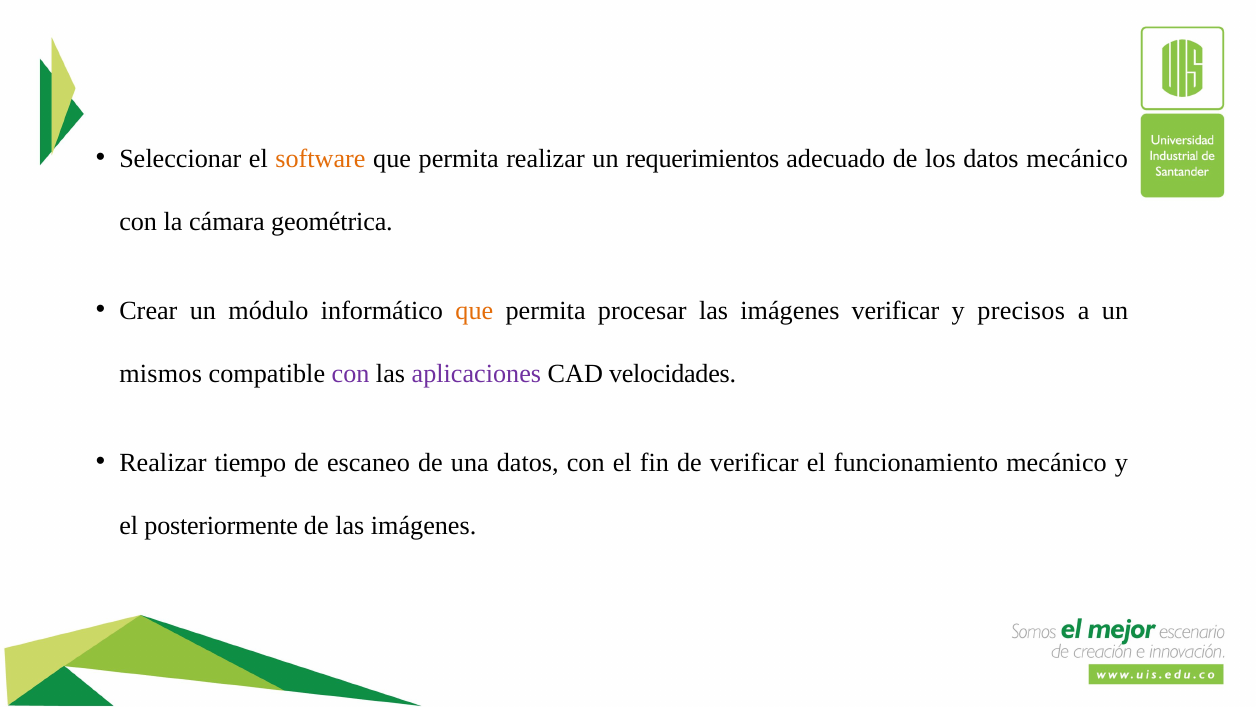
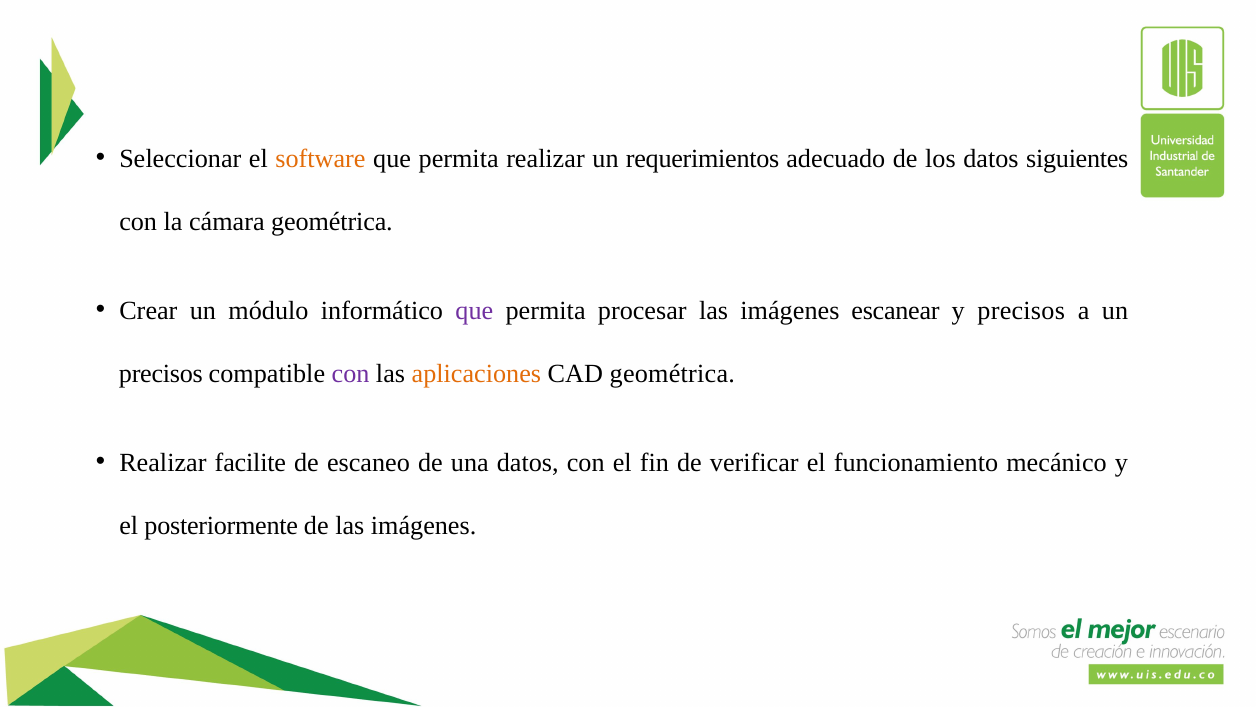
datos mecánico: mecánico -> siguientes
que at (474, 310) colour: orange -> purple
imágenes verificar: verificar -> escanear
mismos at (161, 373): mismos -> precisos
aplicaciones colour: purple -> orange
CAD velocidades: velocidades -> geométrica
tiempo: tiempo -> facilite
